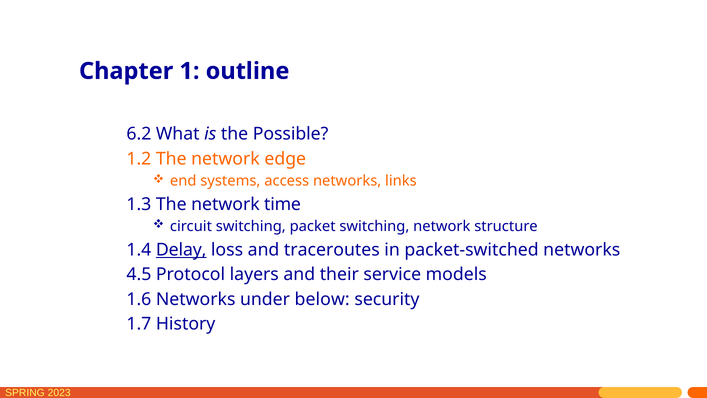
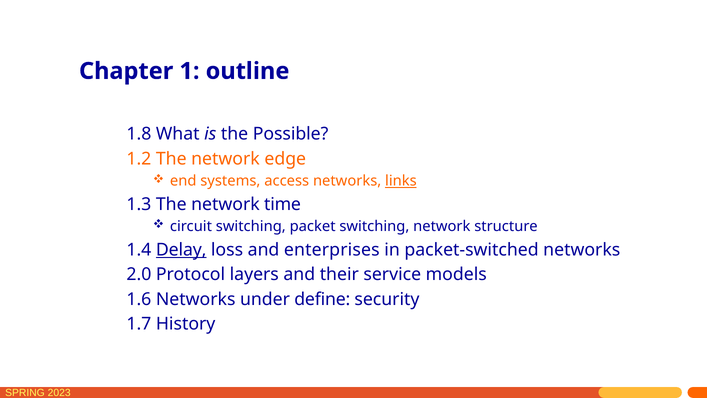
6.2: 6.2 -> 1.8
links underline: none -> present
traceroutes: traceroutes -> enterprises
4.5: 4.5 -> 2.0
below: below -> define
